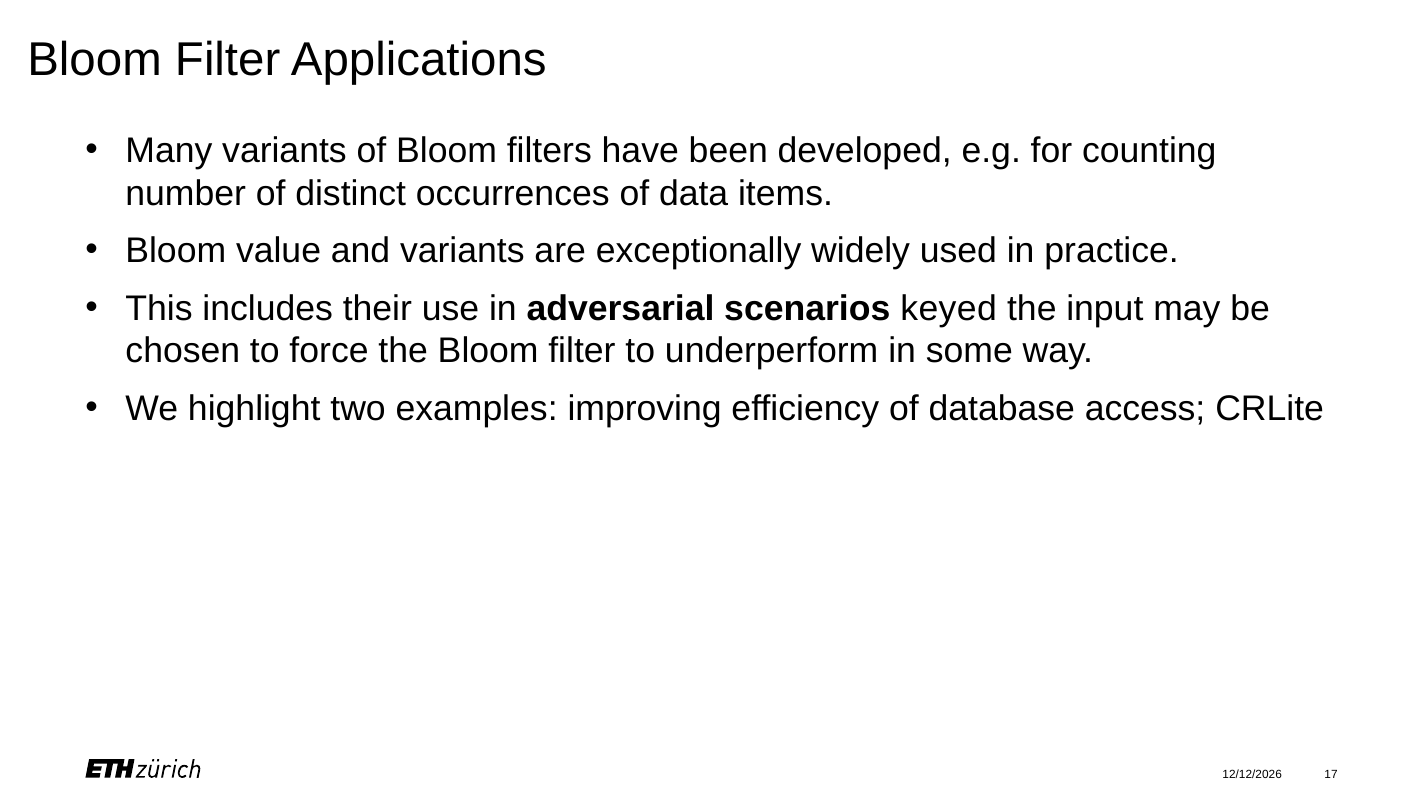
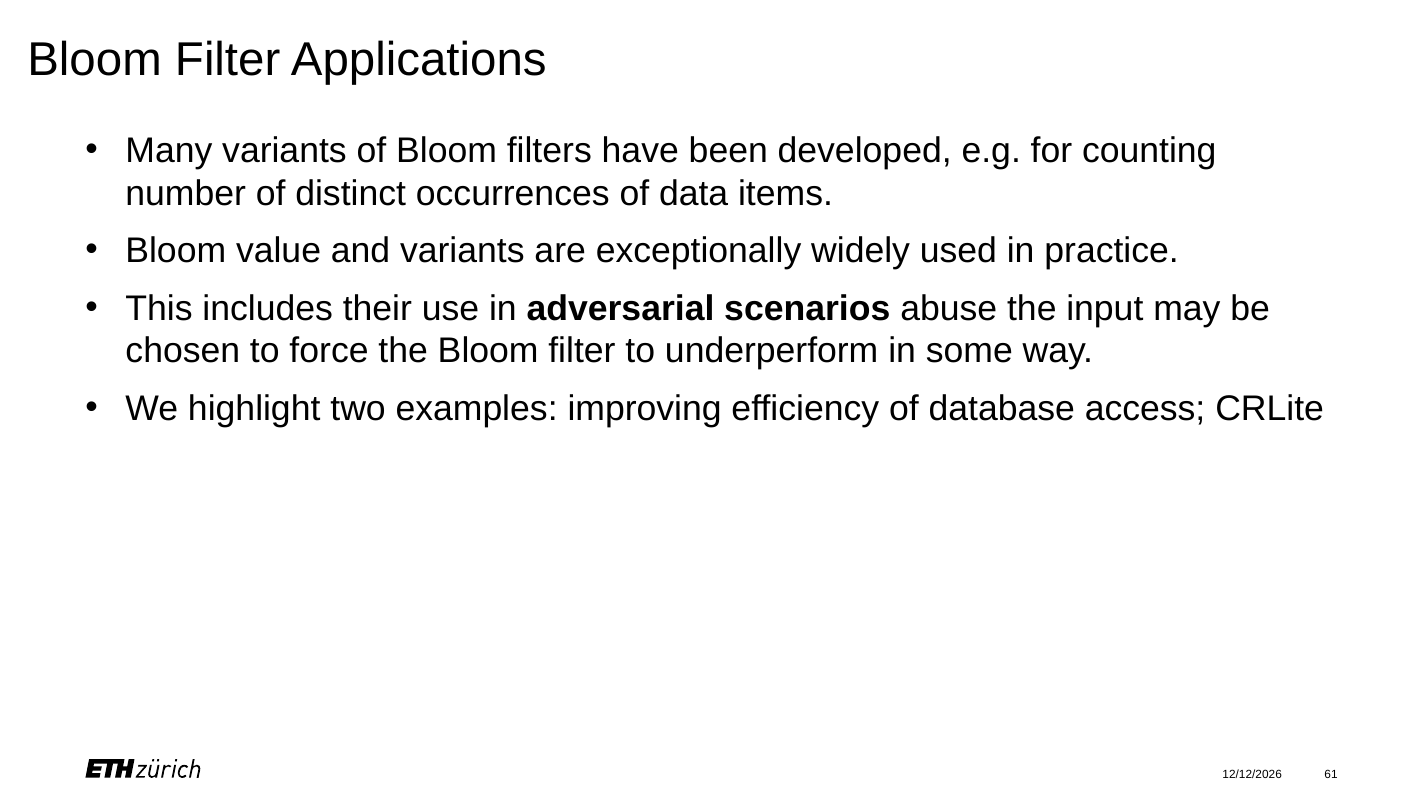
keyed: keyed -> abuse
17: 17 -> 61
